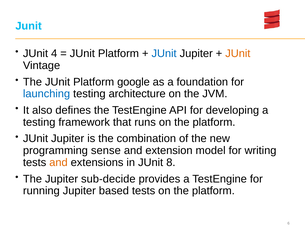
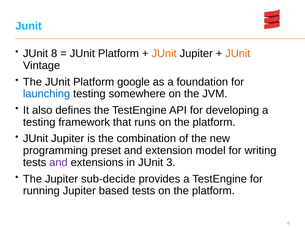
4: 4 -> 8
JUnit at (164, 53) colour: blue -> orange
architecture: architecture -> somewhere
sense: sense -> preset
and at (58, 162) colour: orange -> purple
8: 8 -> 3
